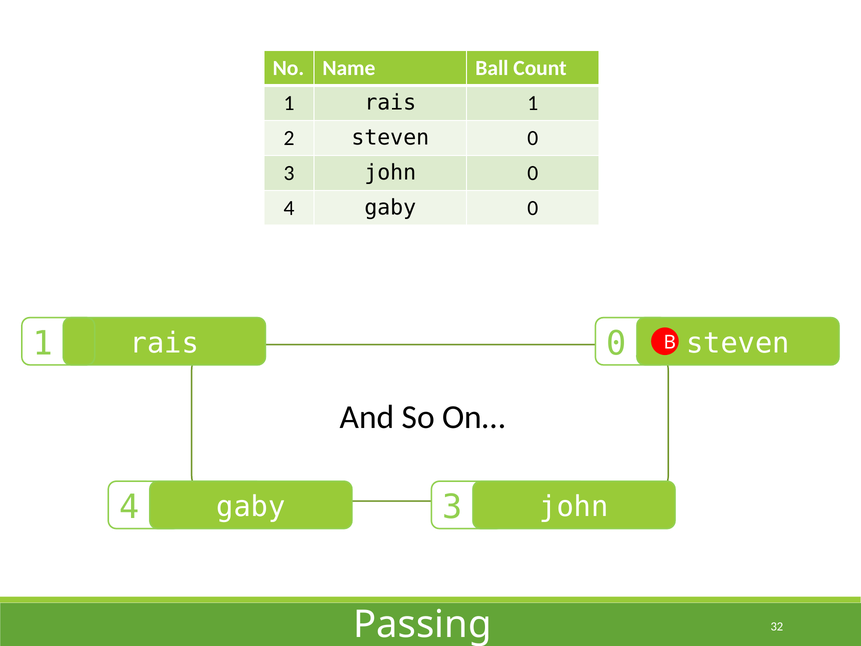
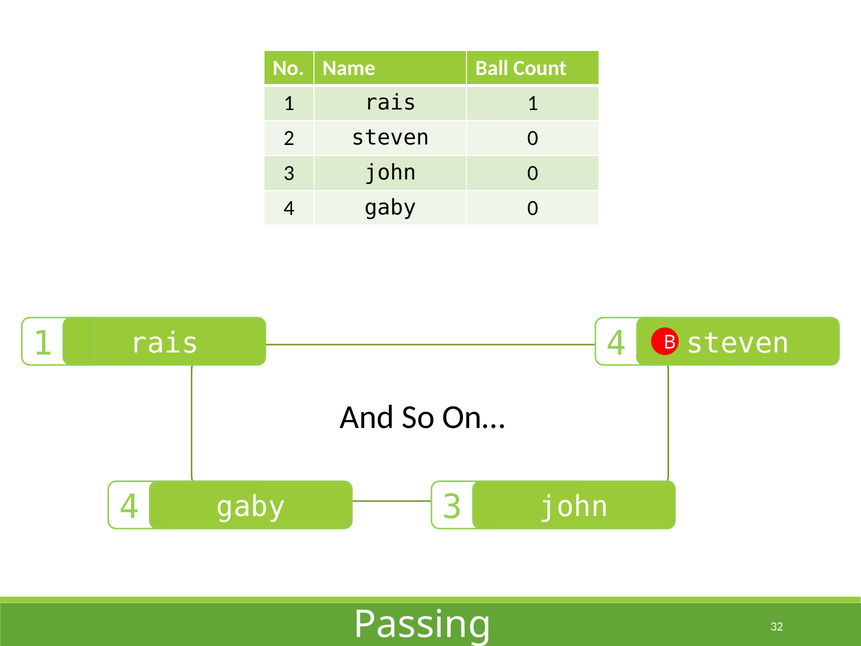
1 0: 0 -> 4
